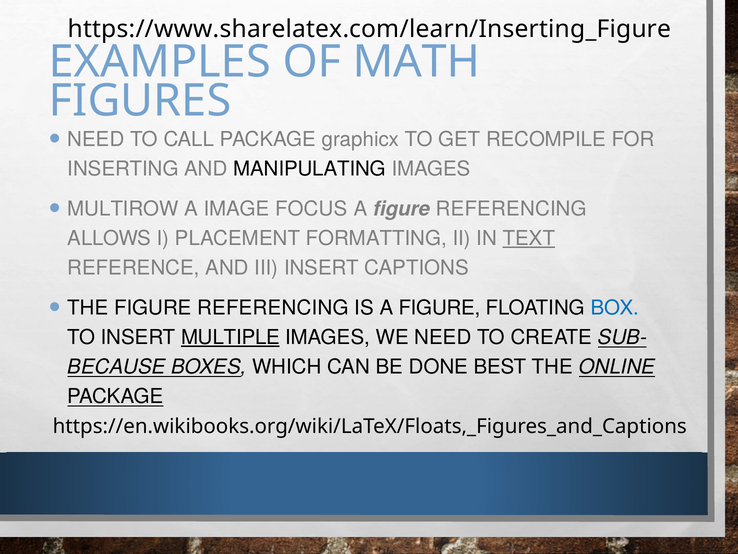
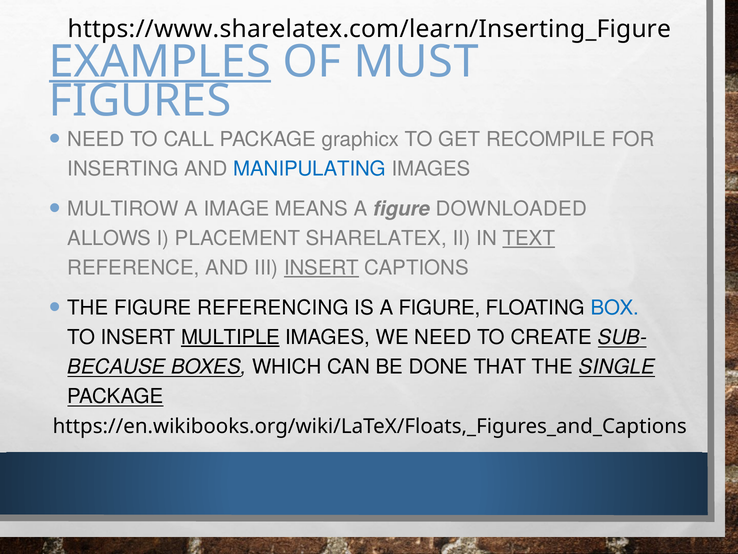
EXAMPLES underline: none -> present
MATH: MATH -> MUST
MANIPULATING colour: black -> blue
FOCUS: FOCUS -> MEANS
A figure REFERENCING: REFERENCING -> DOWNLOADED
FORMATTING: FORMATTING -> SHARELATEX
INSERT at (321, 268) underline: none -> present
BEST: BEST -> THAT
ONLINE: ONLINE -> SINGLE
